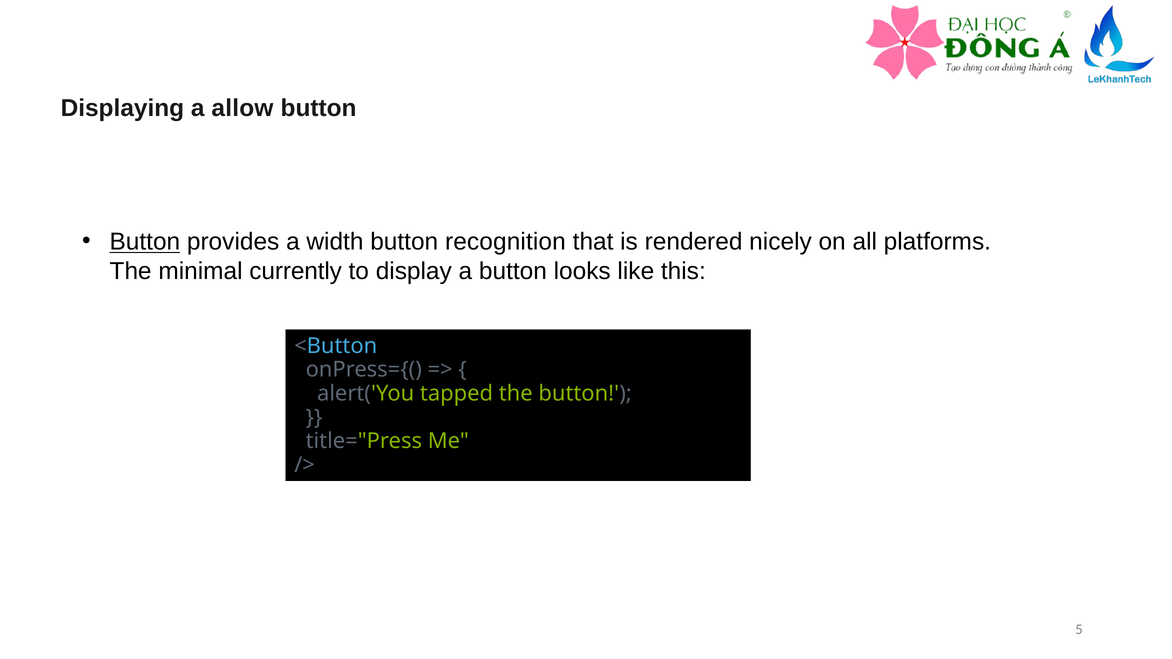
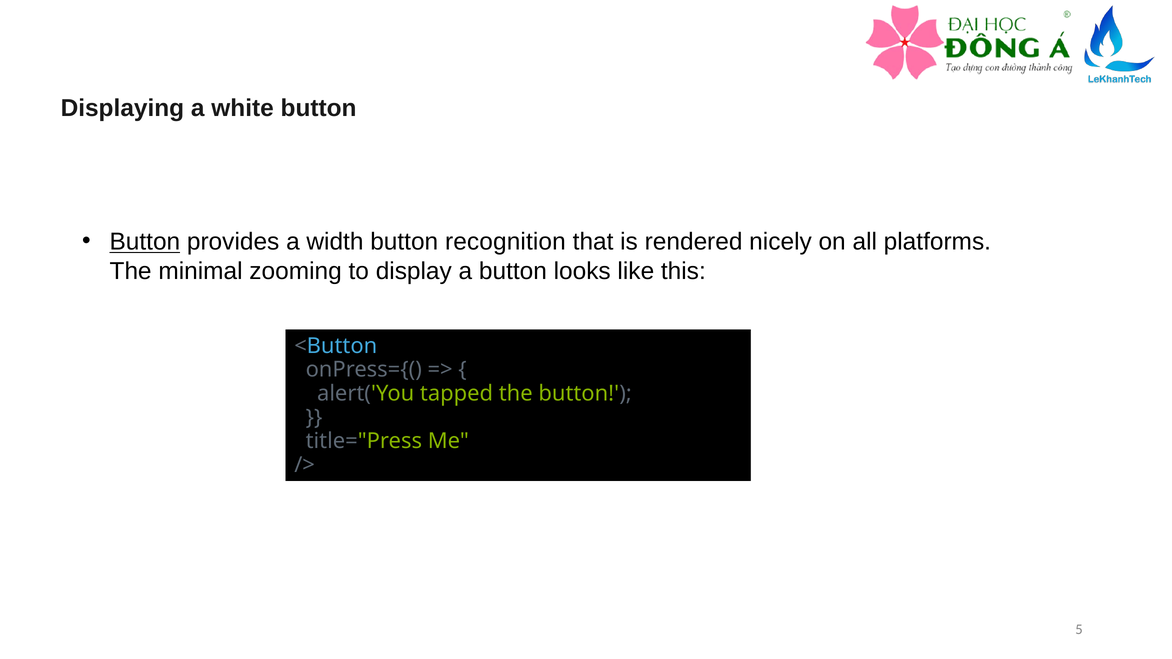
allow: allow -> white
currently: currently -> zooming
